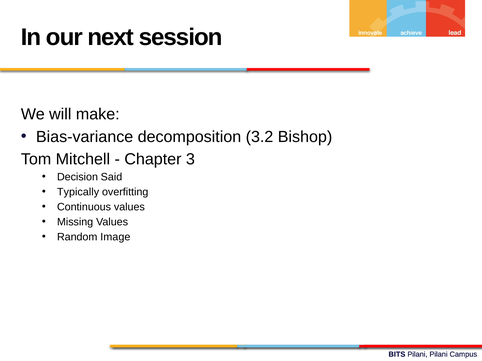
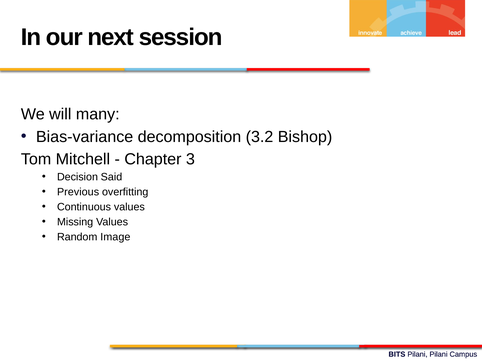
make: make -> many
Typically: Typically -> Previous
